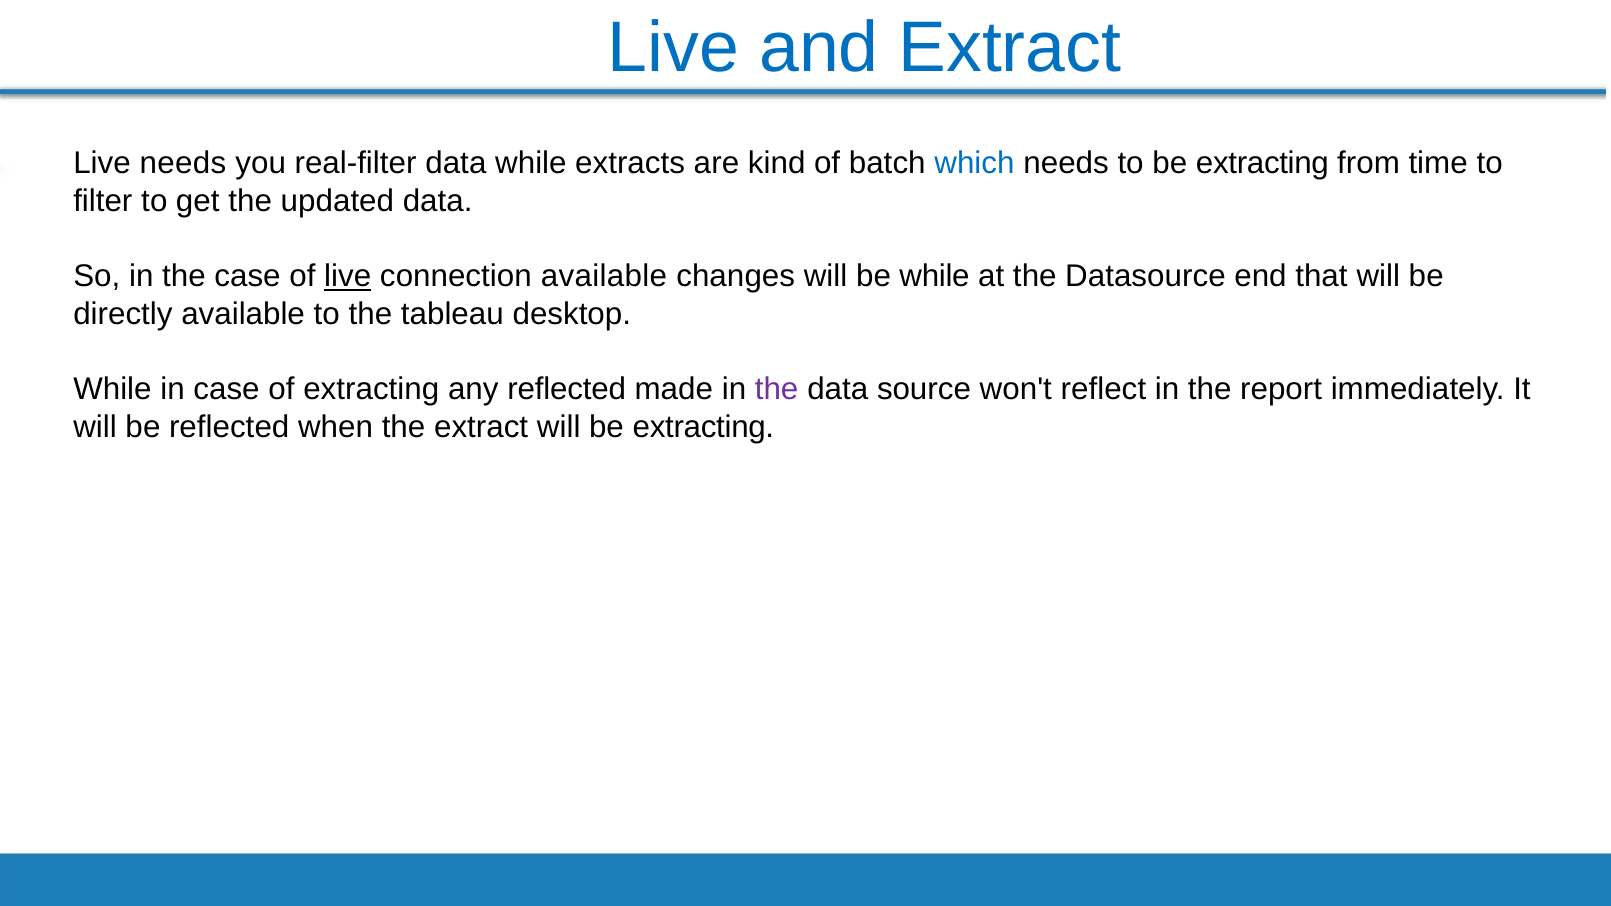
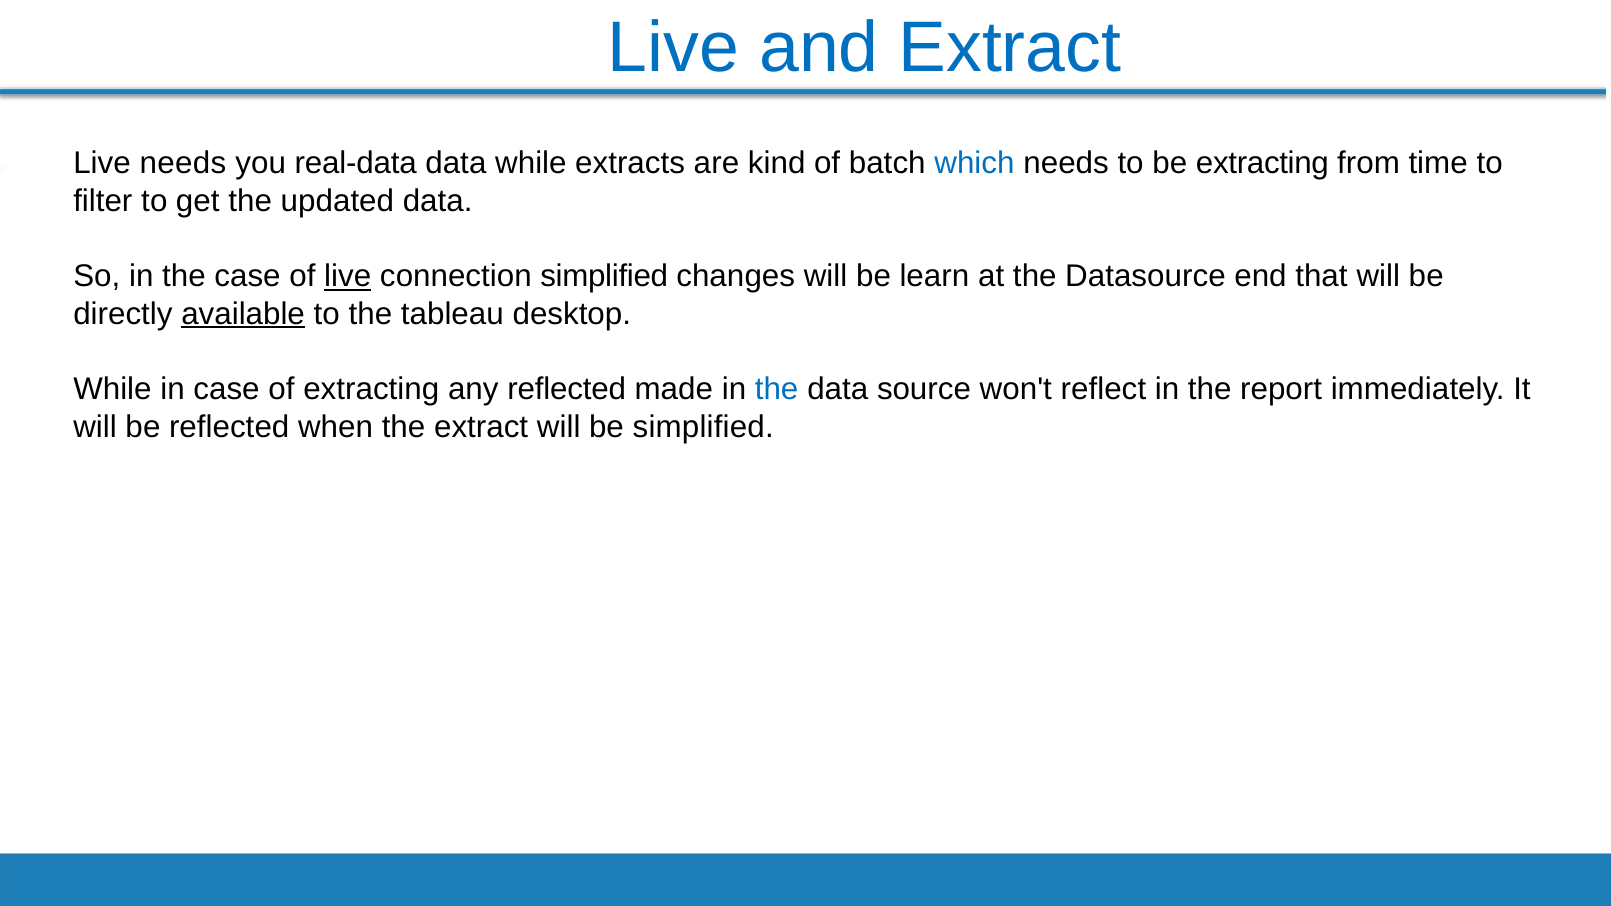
real-filter: real-filter -> real-data
connection available: available -> simplified
be while: while -> learn
available at (243, 314) underline: none -> present
the at (777, 389) colour: purple -> blue
will be extracting: extracting -> simplified
